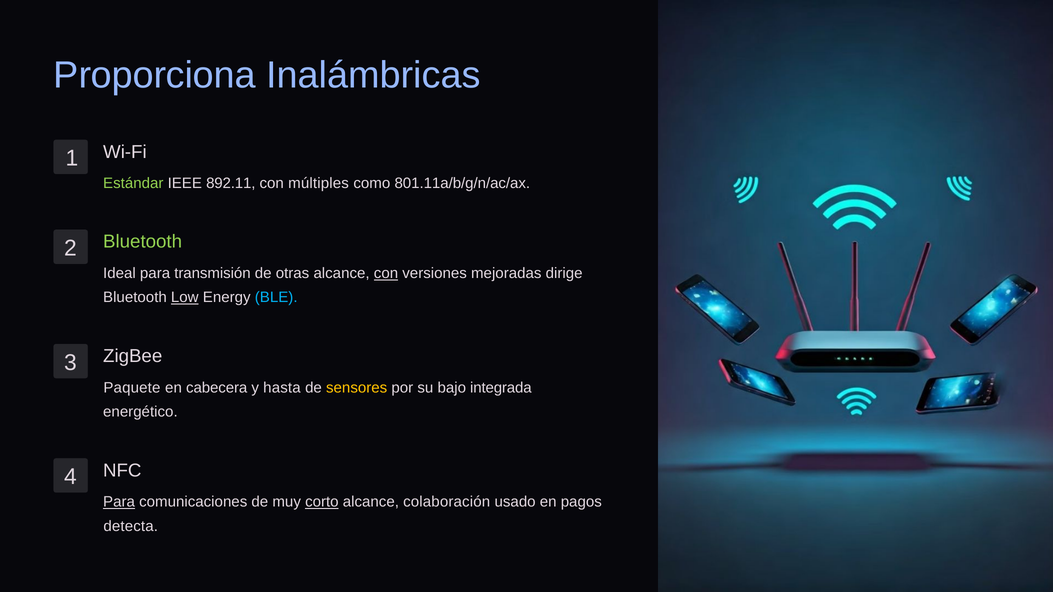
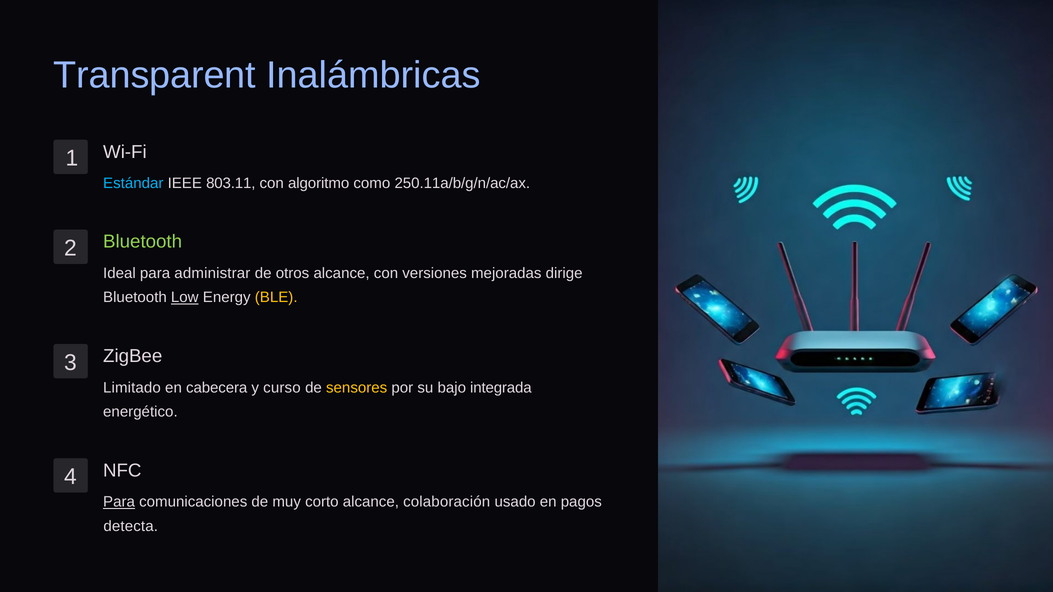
Proporciona: Proporciona -> Transparent
Estándar colour: light green -> light blue
892.11: 892.11 -> 803.11
múltiples: múltiples -> algoritmo
801.11a/b/g/n/ac/ax: 801.11a/b/g/n/ac/ax -> 250.11a/b/g/n/ac/ax
transmisión: transmisión -> administrar
otras: otras -> otros
con at (386, 273) underline: present -> none
BLE colour: light blue -> yellow
Paquete: Paquete -> Limitado
hasta: hasta -> curso
corto underline: present -> none
